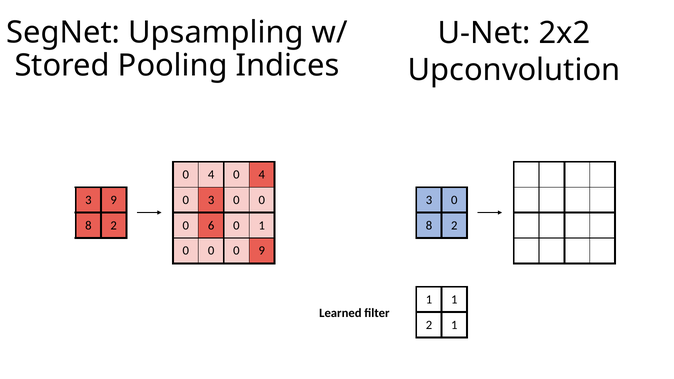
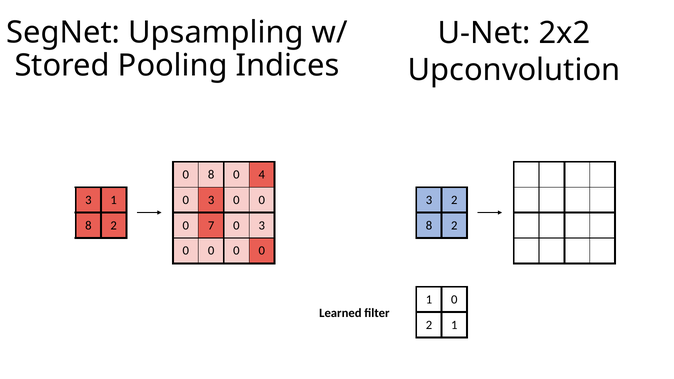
4 at (211, 175): 4 -> 8
3 9: 9 -> 1
0 at (454, 200): 0 -> 2
6: 6 -> 7
1 at (262, 225): 1 -> 3
0 0 0 9: 9 -> 0
1 1: 1 -> 0
